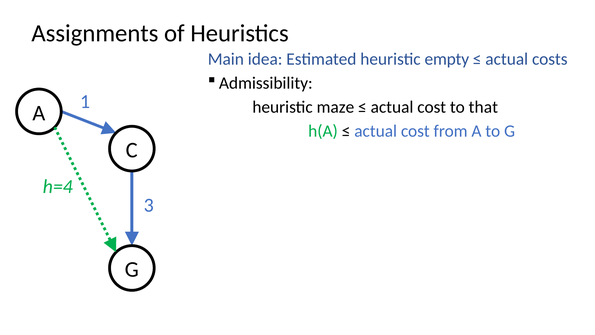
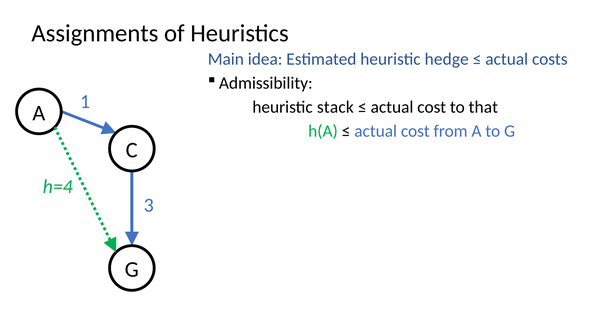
empty: empty -> hedge
maze: maze -> stack
